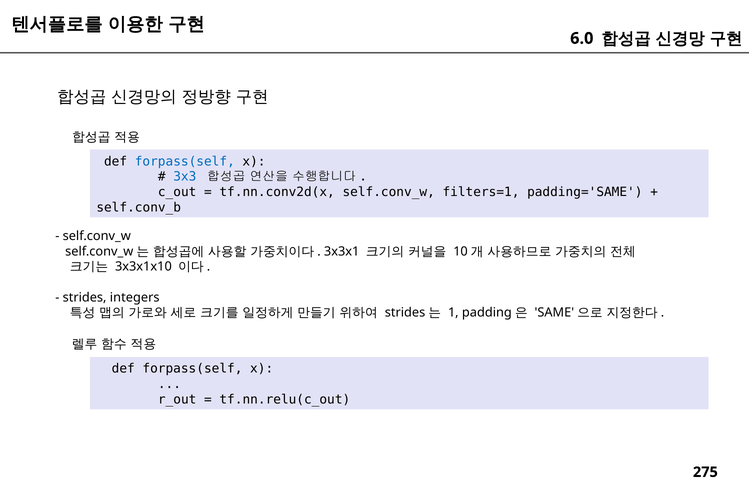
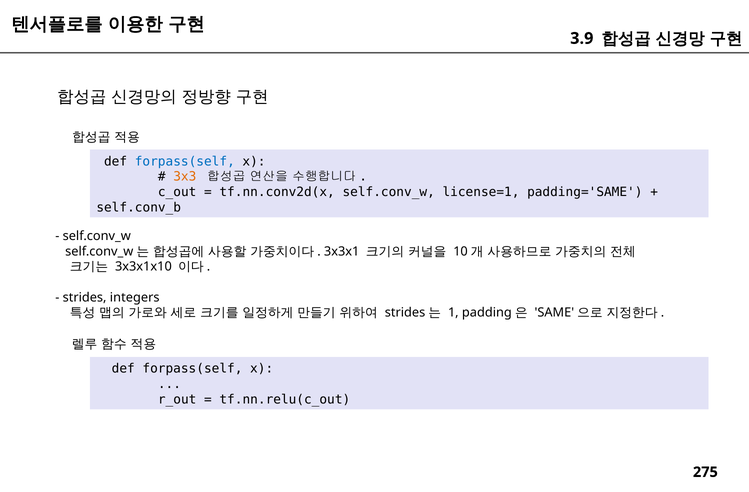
6.0: 6.0 -> 3.9
3x3 colour: blue -> orange
filters=1: filters=1 -> license=1
